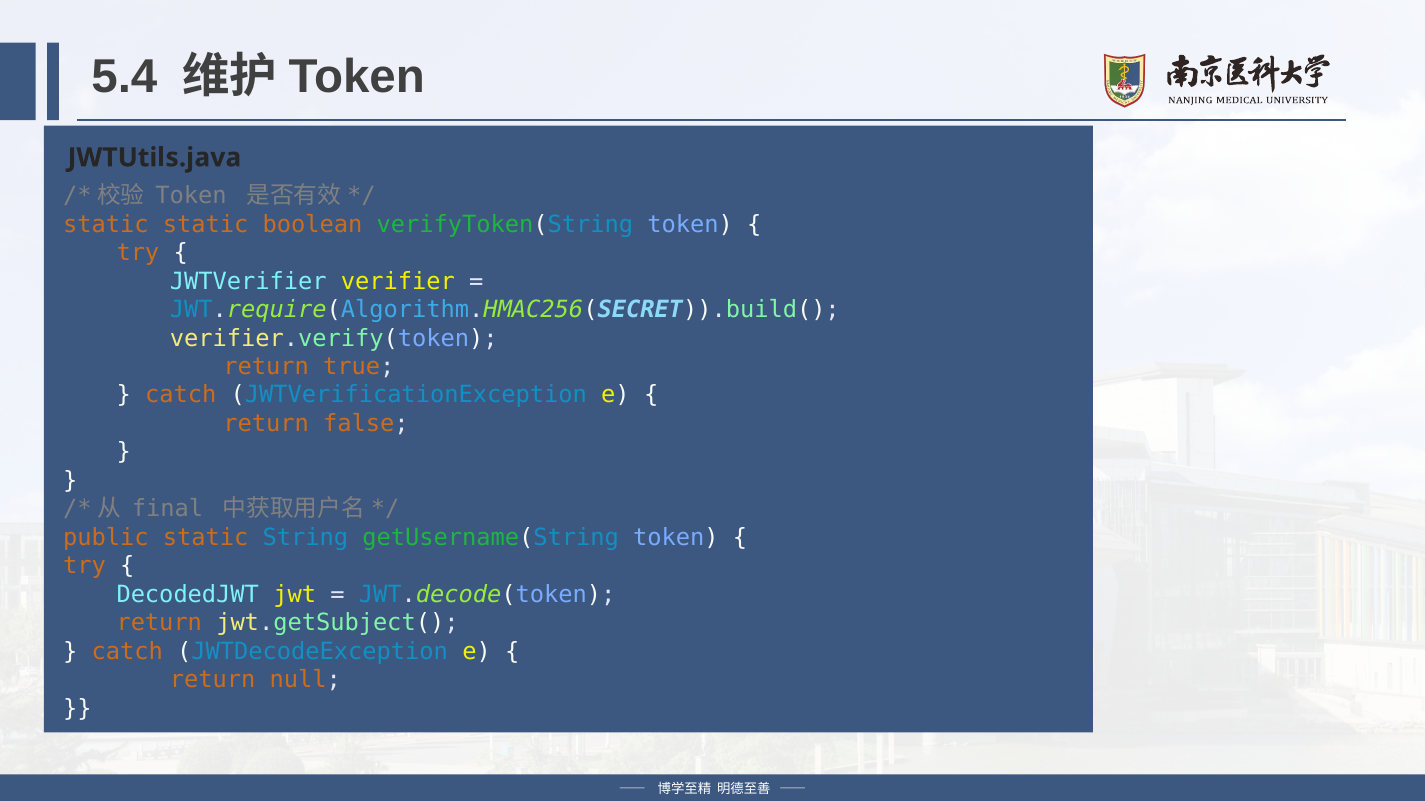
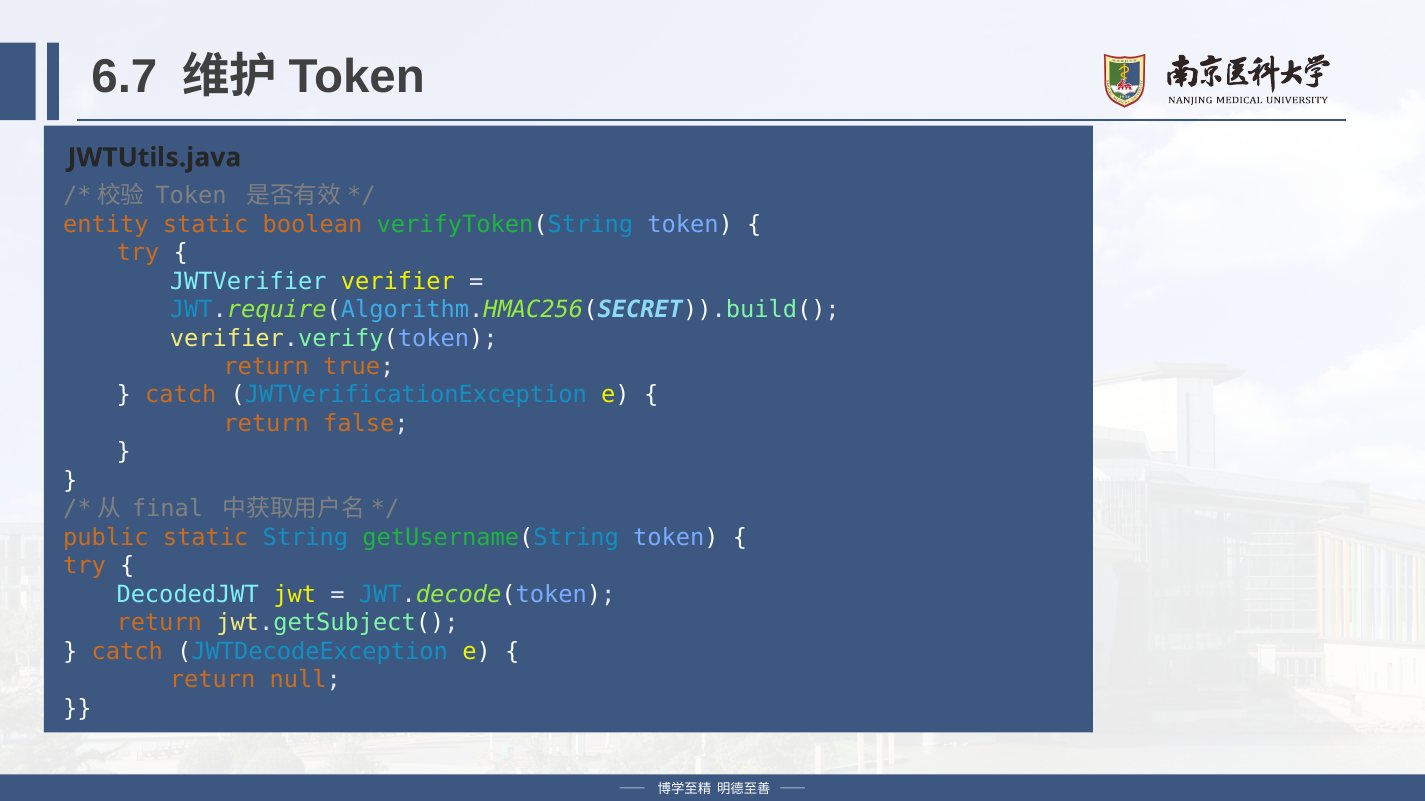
5.4: 5.4 -> 6.7
static at (106, 224): static -> entity
